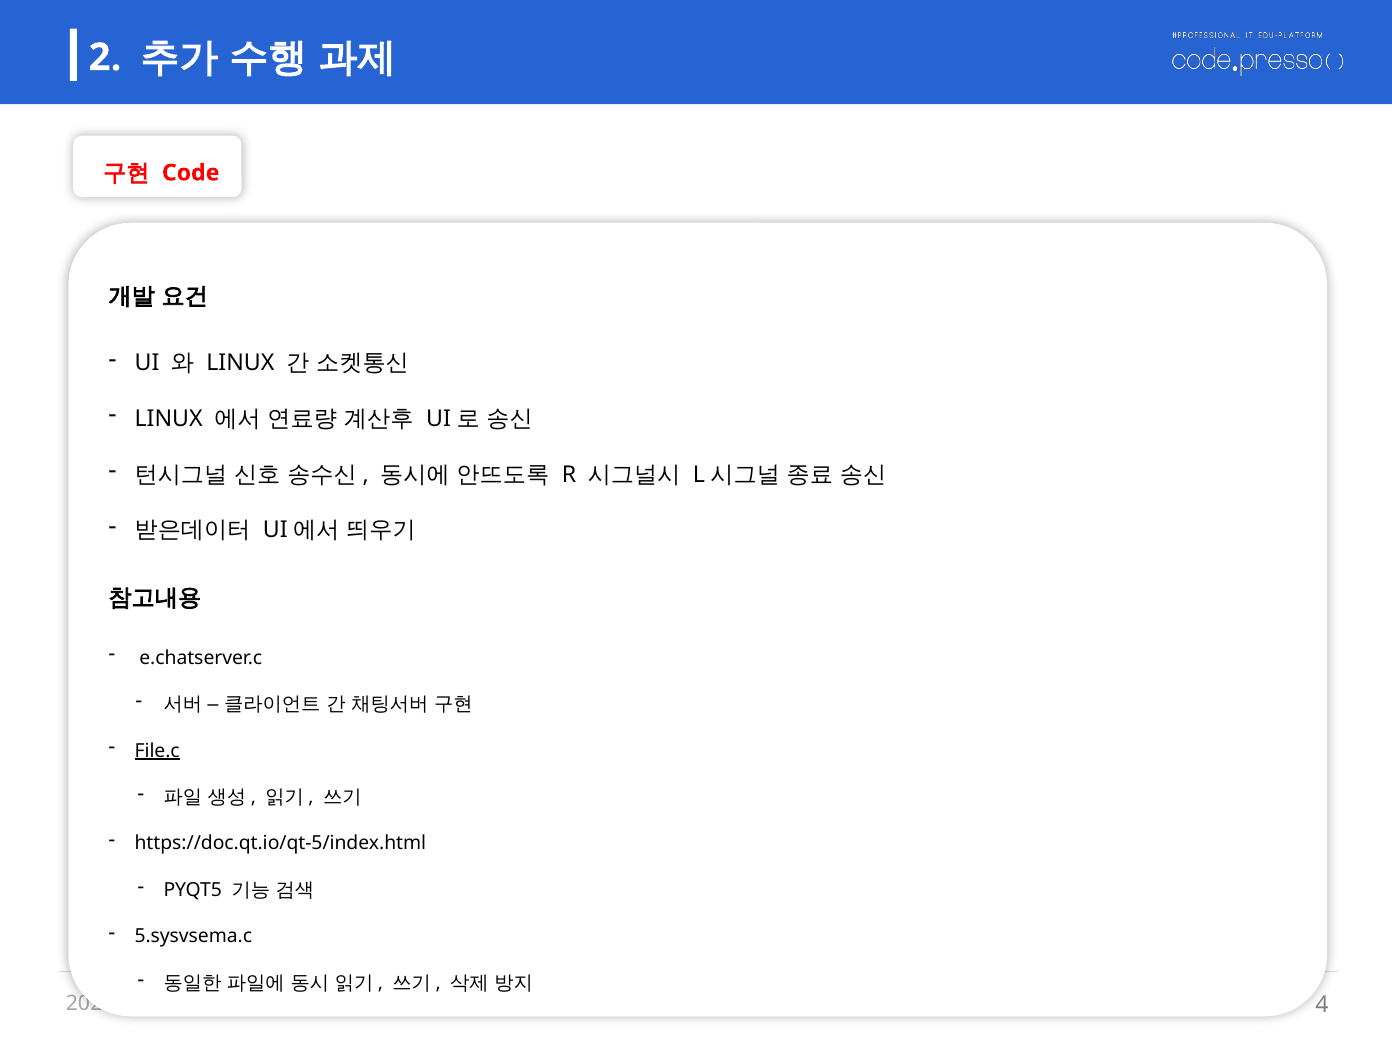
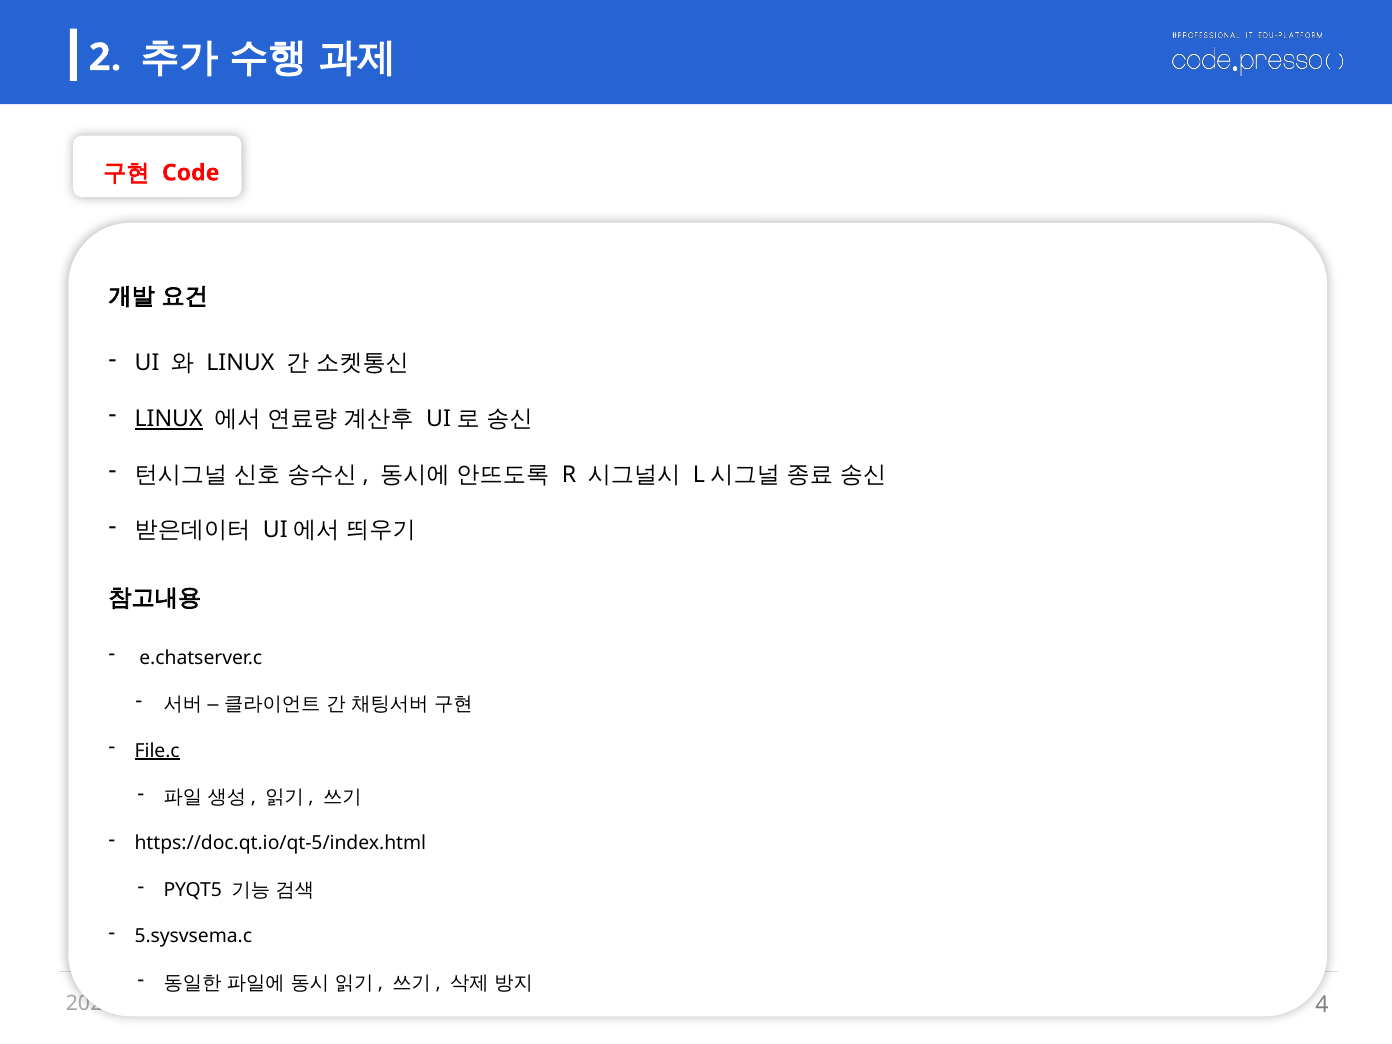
LINUX at (169, 419) underline: none -> present
